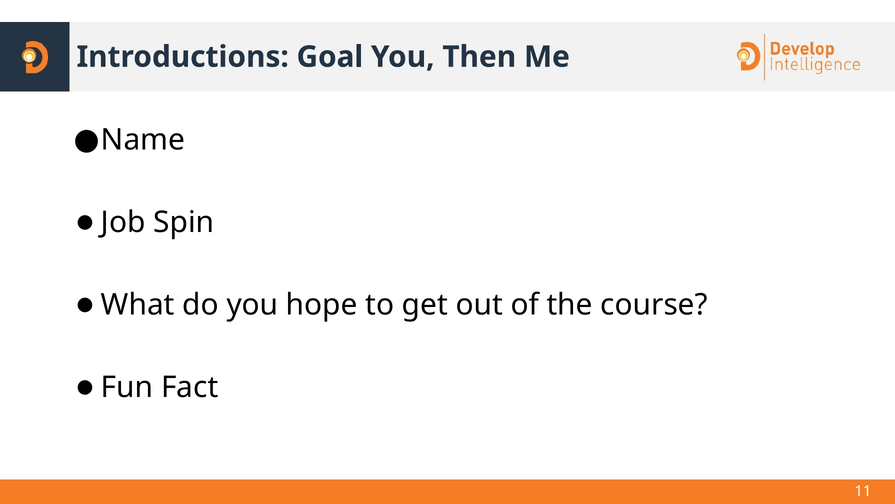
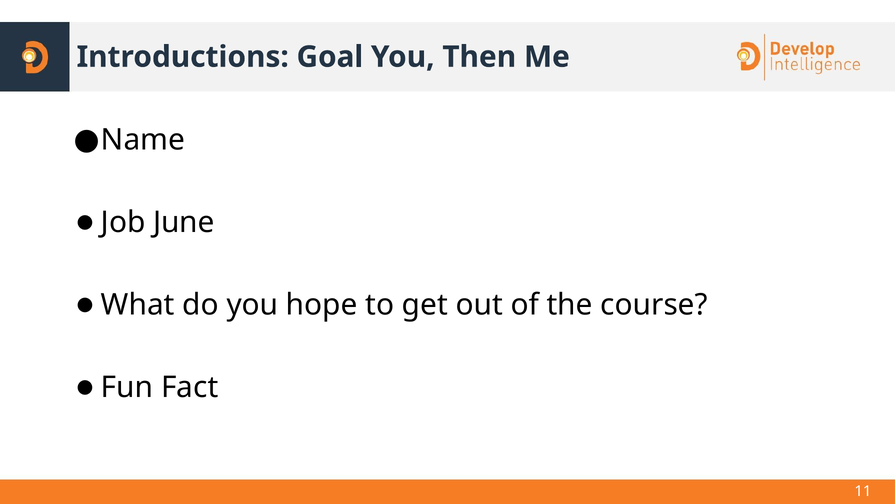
Spin: Spin -> June
